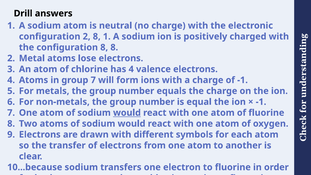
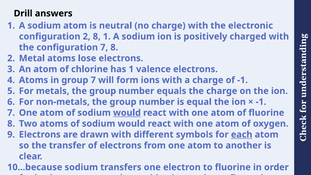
configuration 8: 8 -> 7
has 4: 4 -> 1
each underline: none -> present
